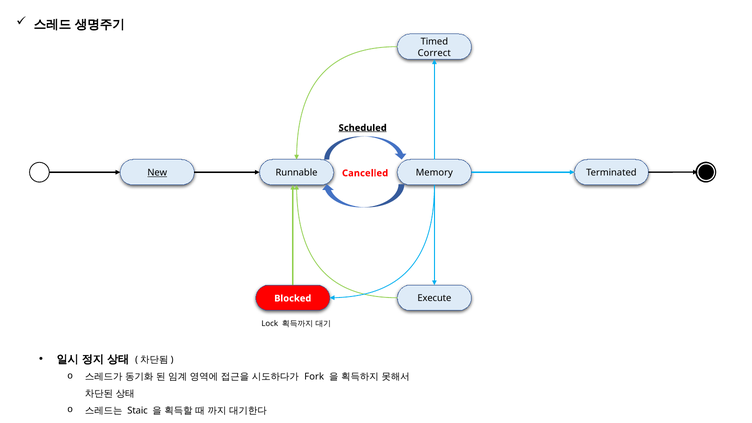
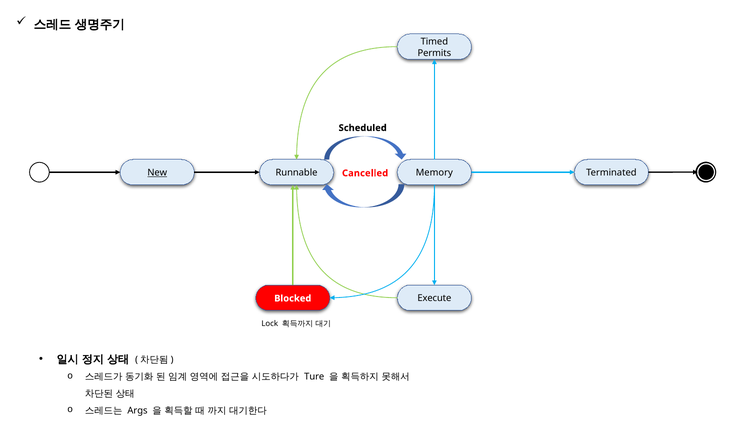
Correct: Correct -> Permits
Scheduled underline: present -> none
Fork: Fork -> Ture
Staic: Staic -> Args
